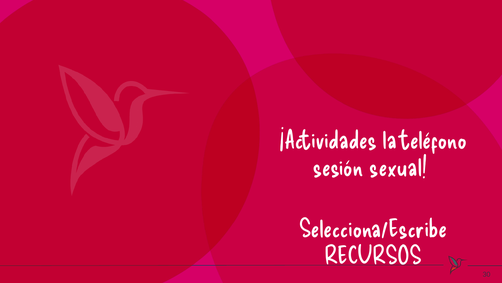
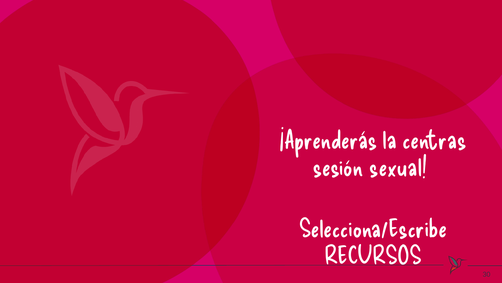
¡Actividades: ¡Actividades -> ¡Aprenderás
teléfono: teléfono -> centras
